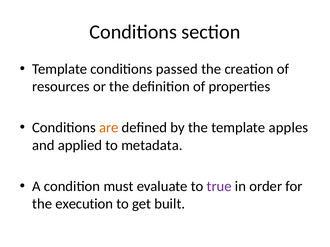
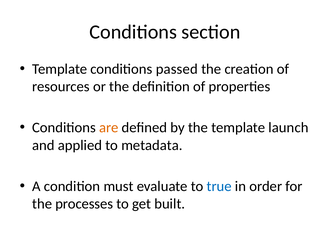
apples: apples -> launch
true colour: purple -> blue
execution: execution -> processes
